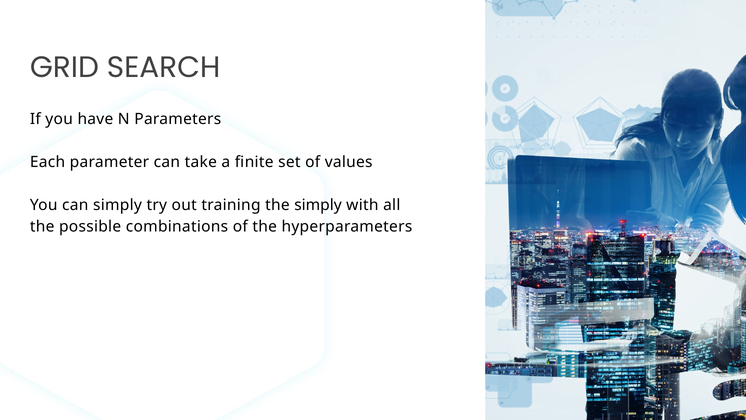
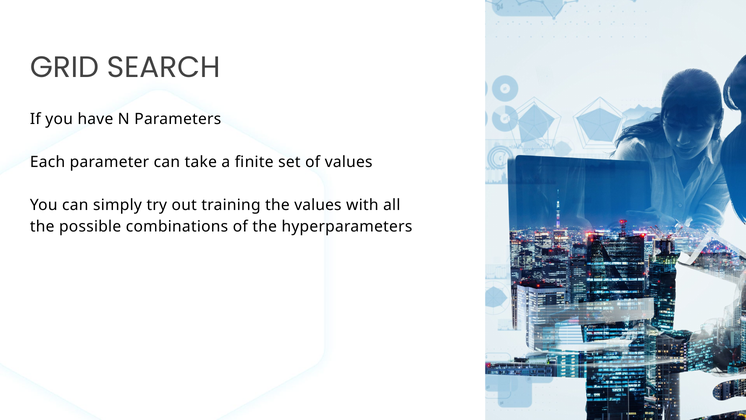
the simply: simply -> values
